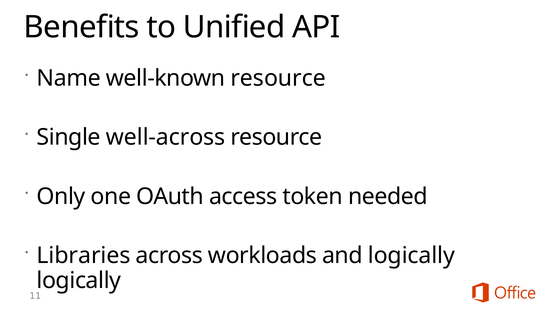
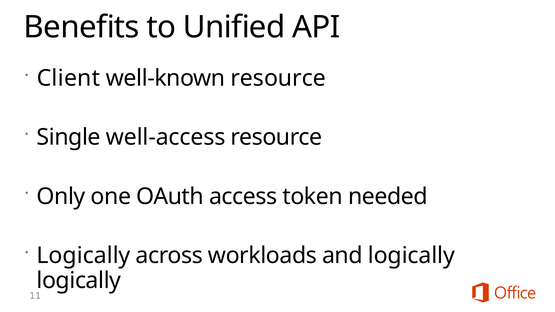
Name: Name -> Client
well-across: well-across -> well-access
Libraries at (84, 256): Libraries -> Logically
